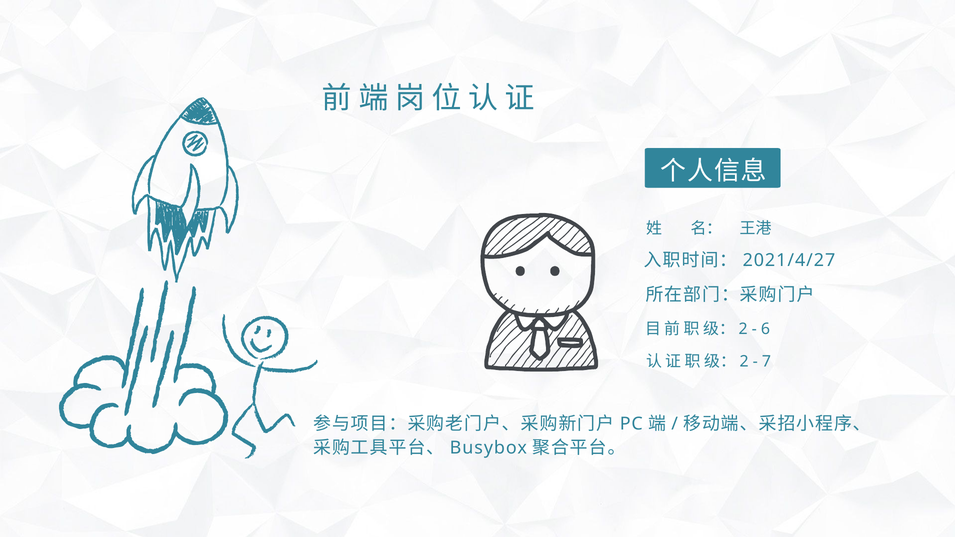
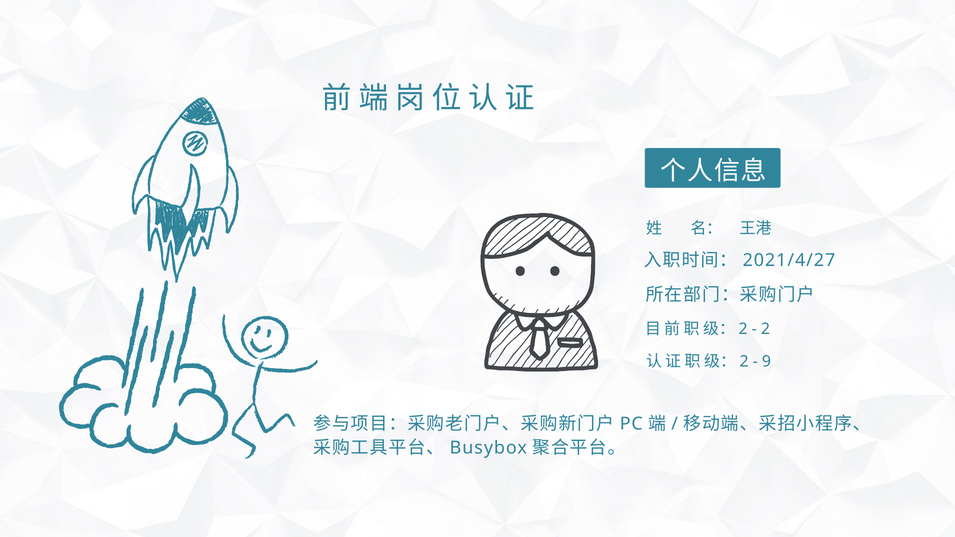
6: 6 -> 2
7: 7 -> 9
